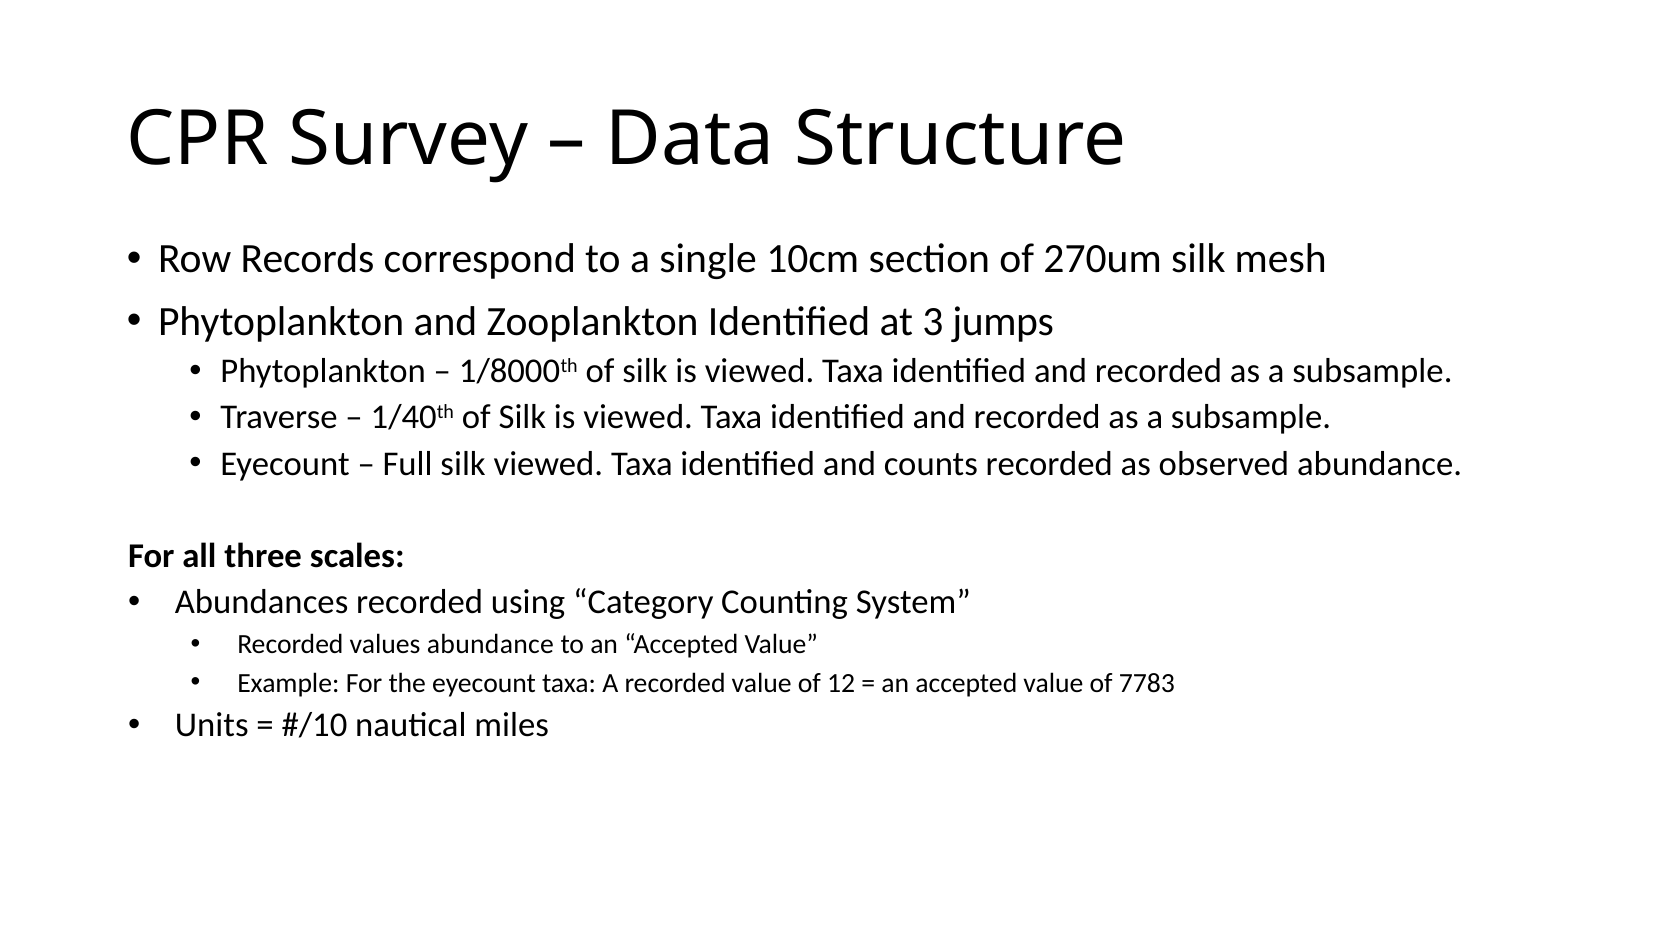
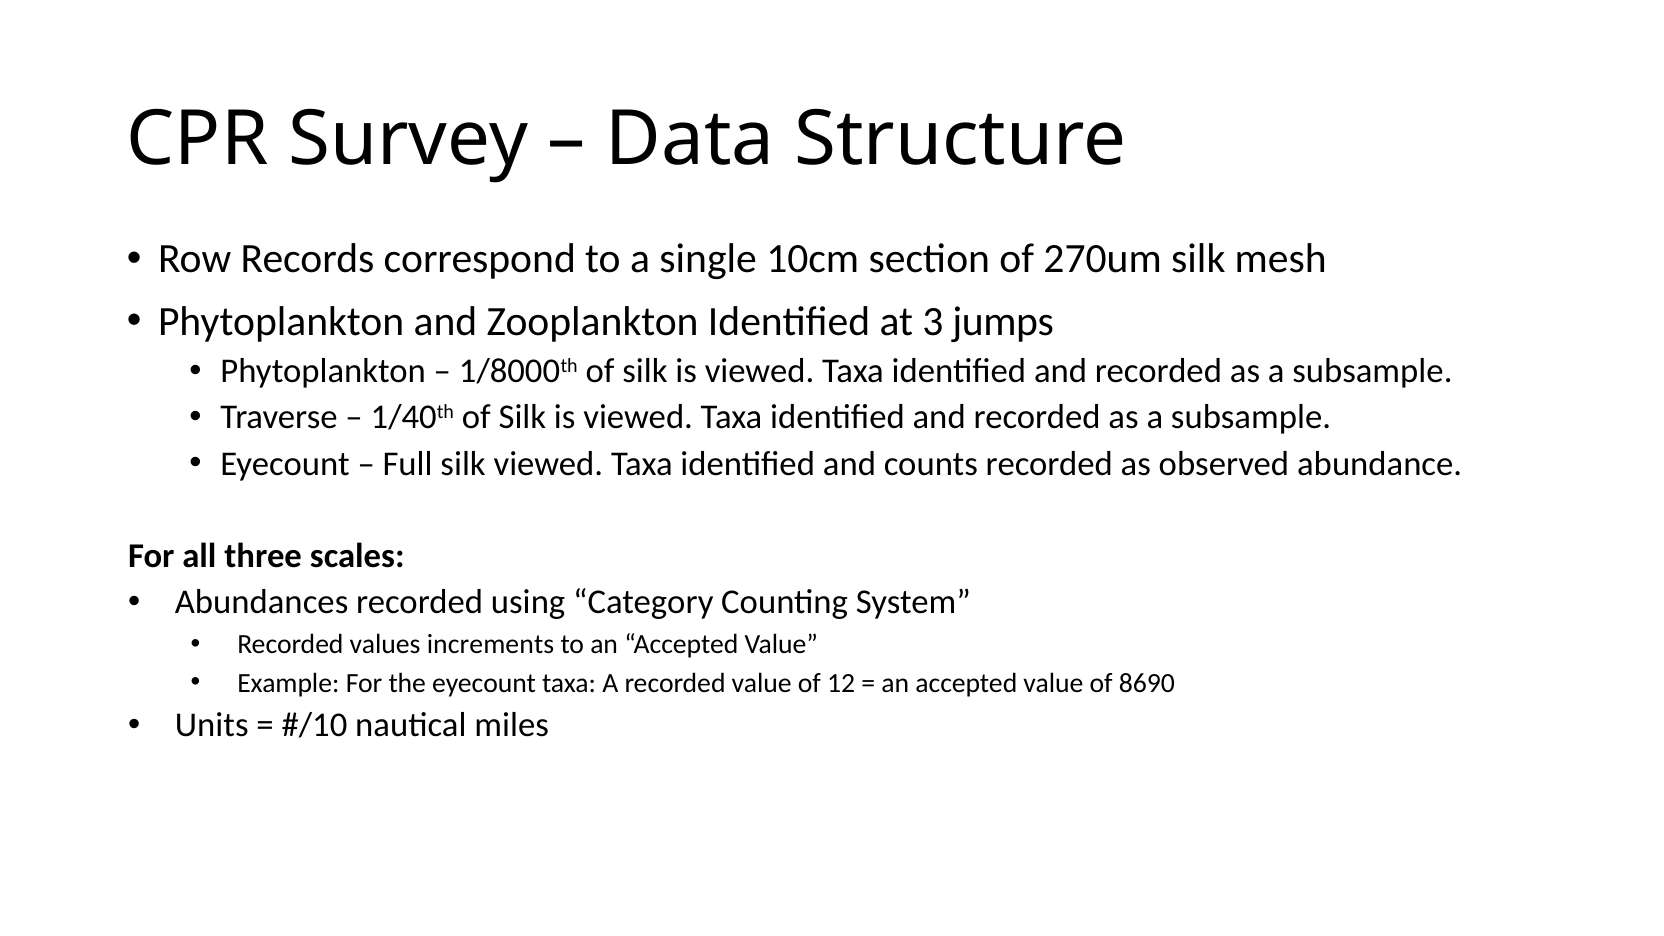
values abundance: abundance -> increments
7783: 7783 -> 8690
